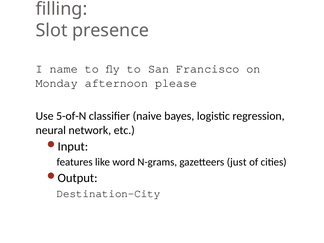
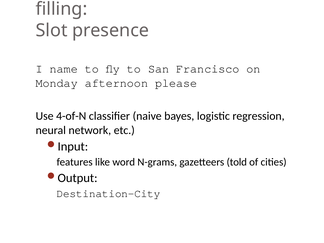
5-of-N: 5-of-N -> 4-of-N
just: just -> told
